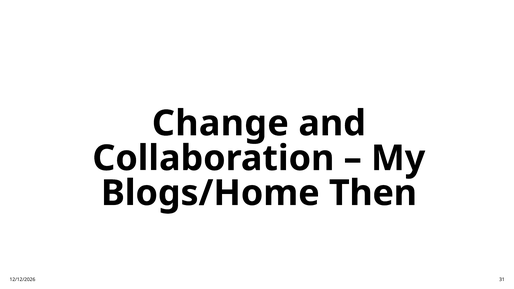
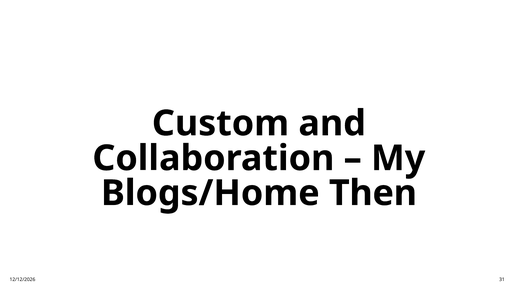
Change: Change -> Custom
